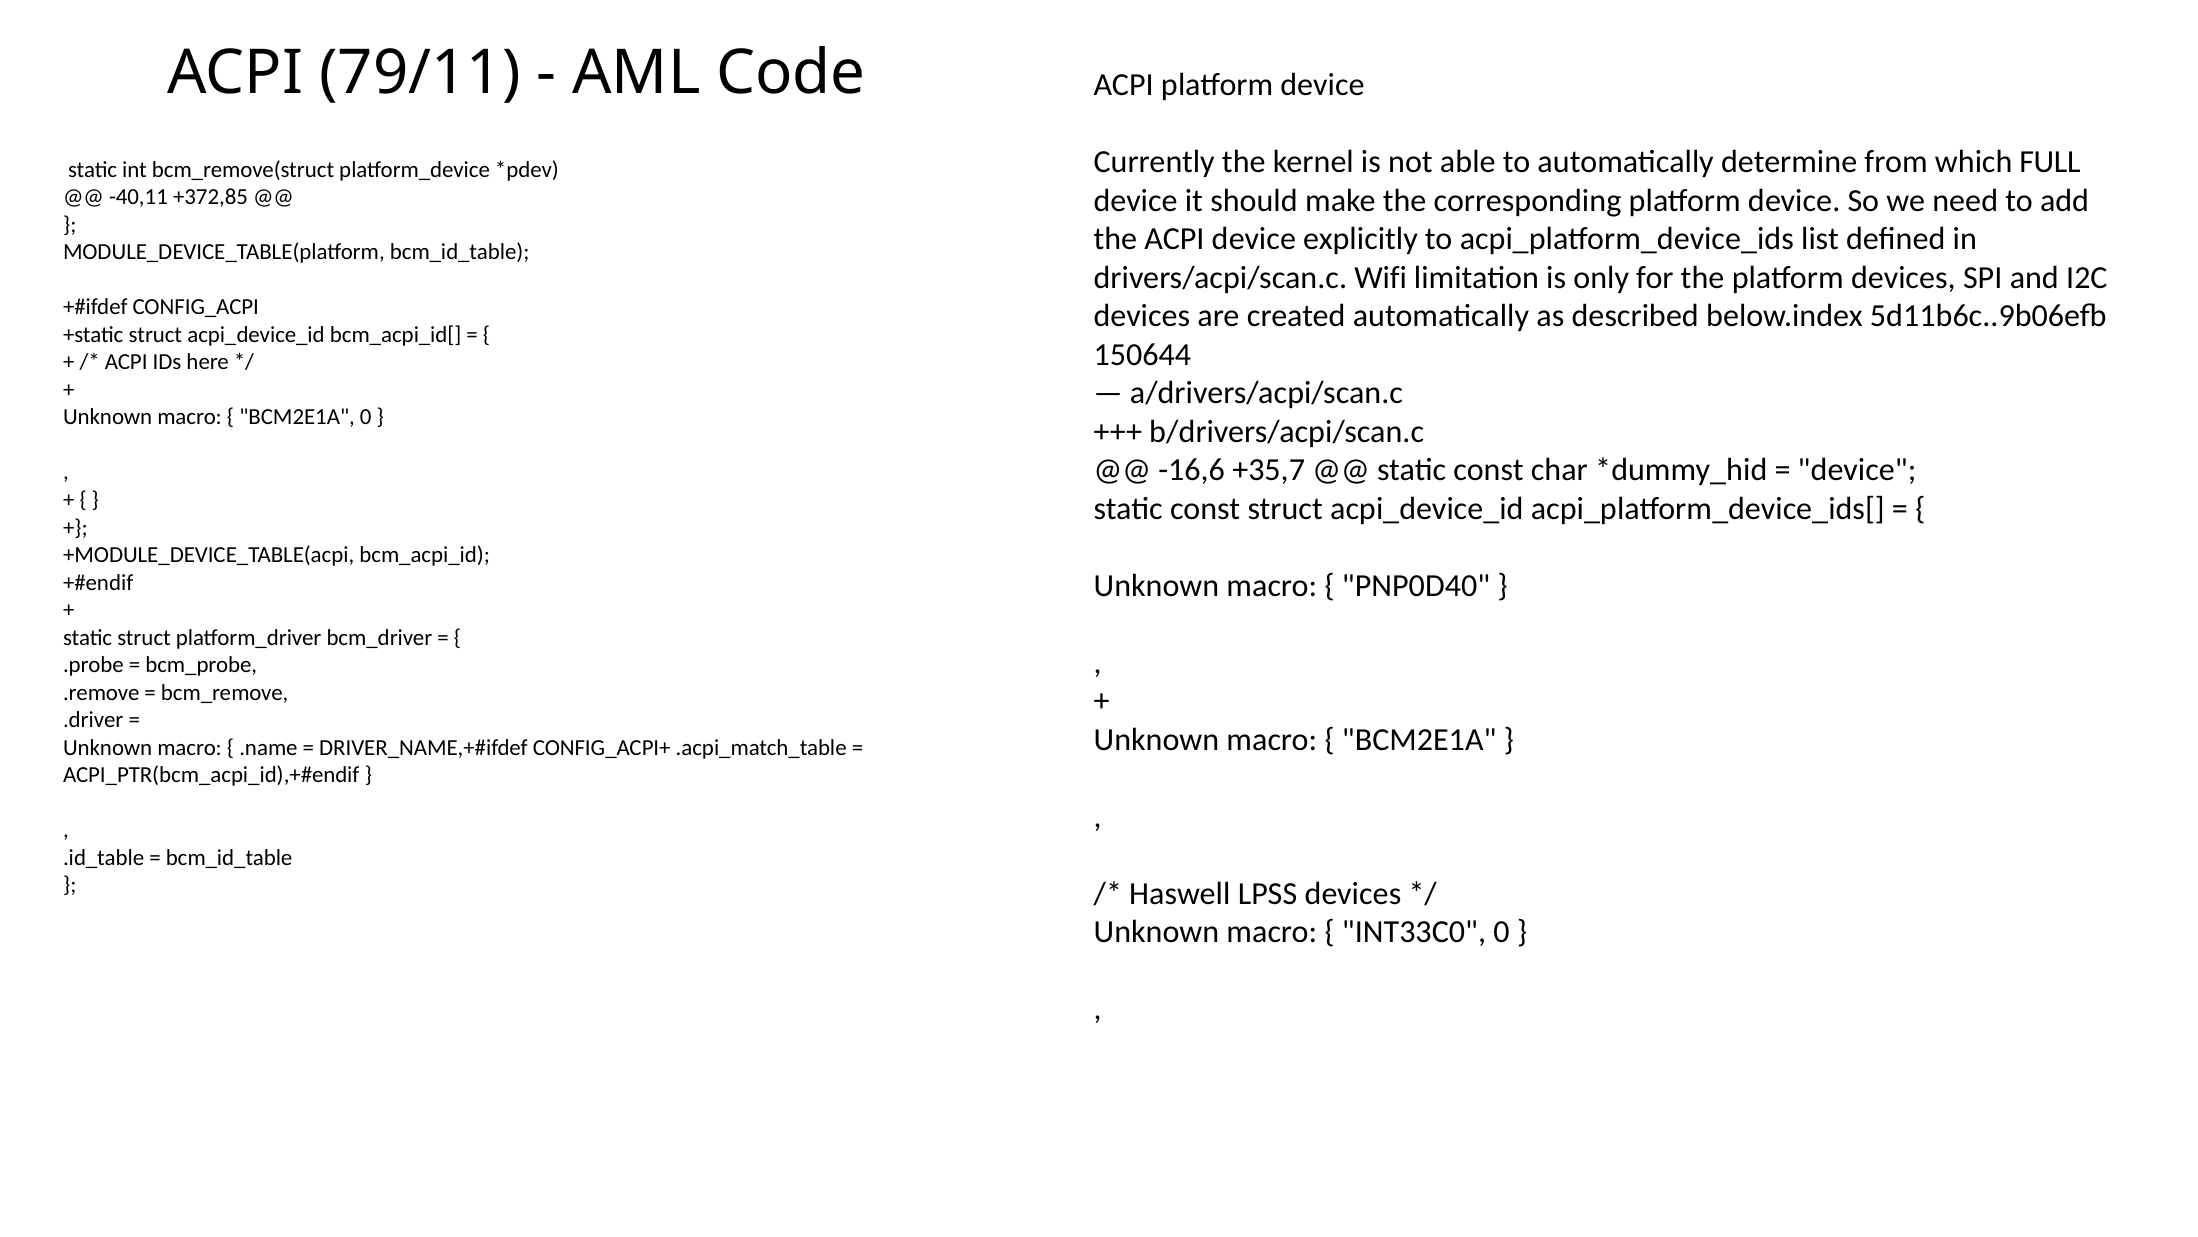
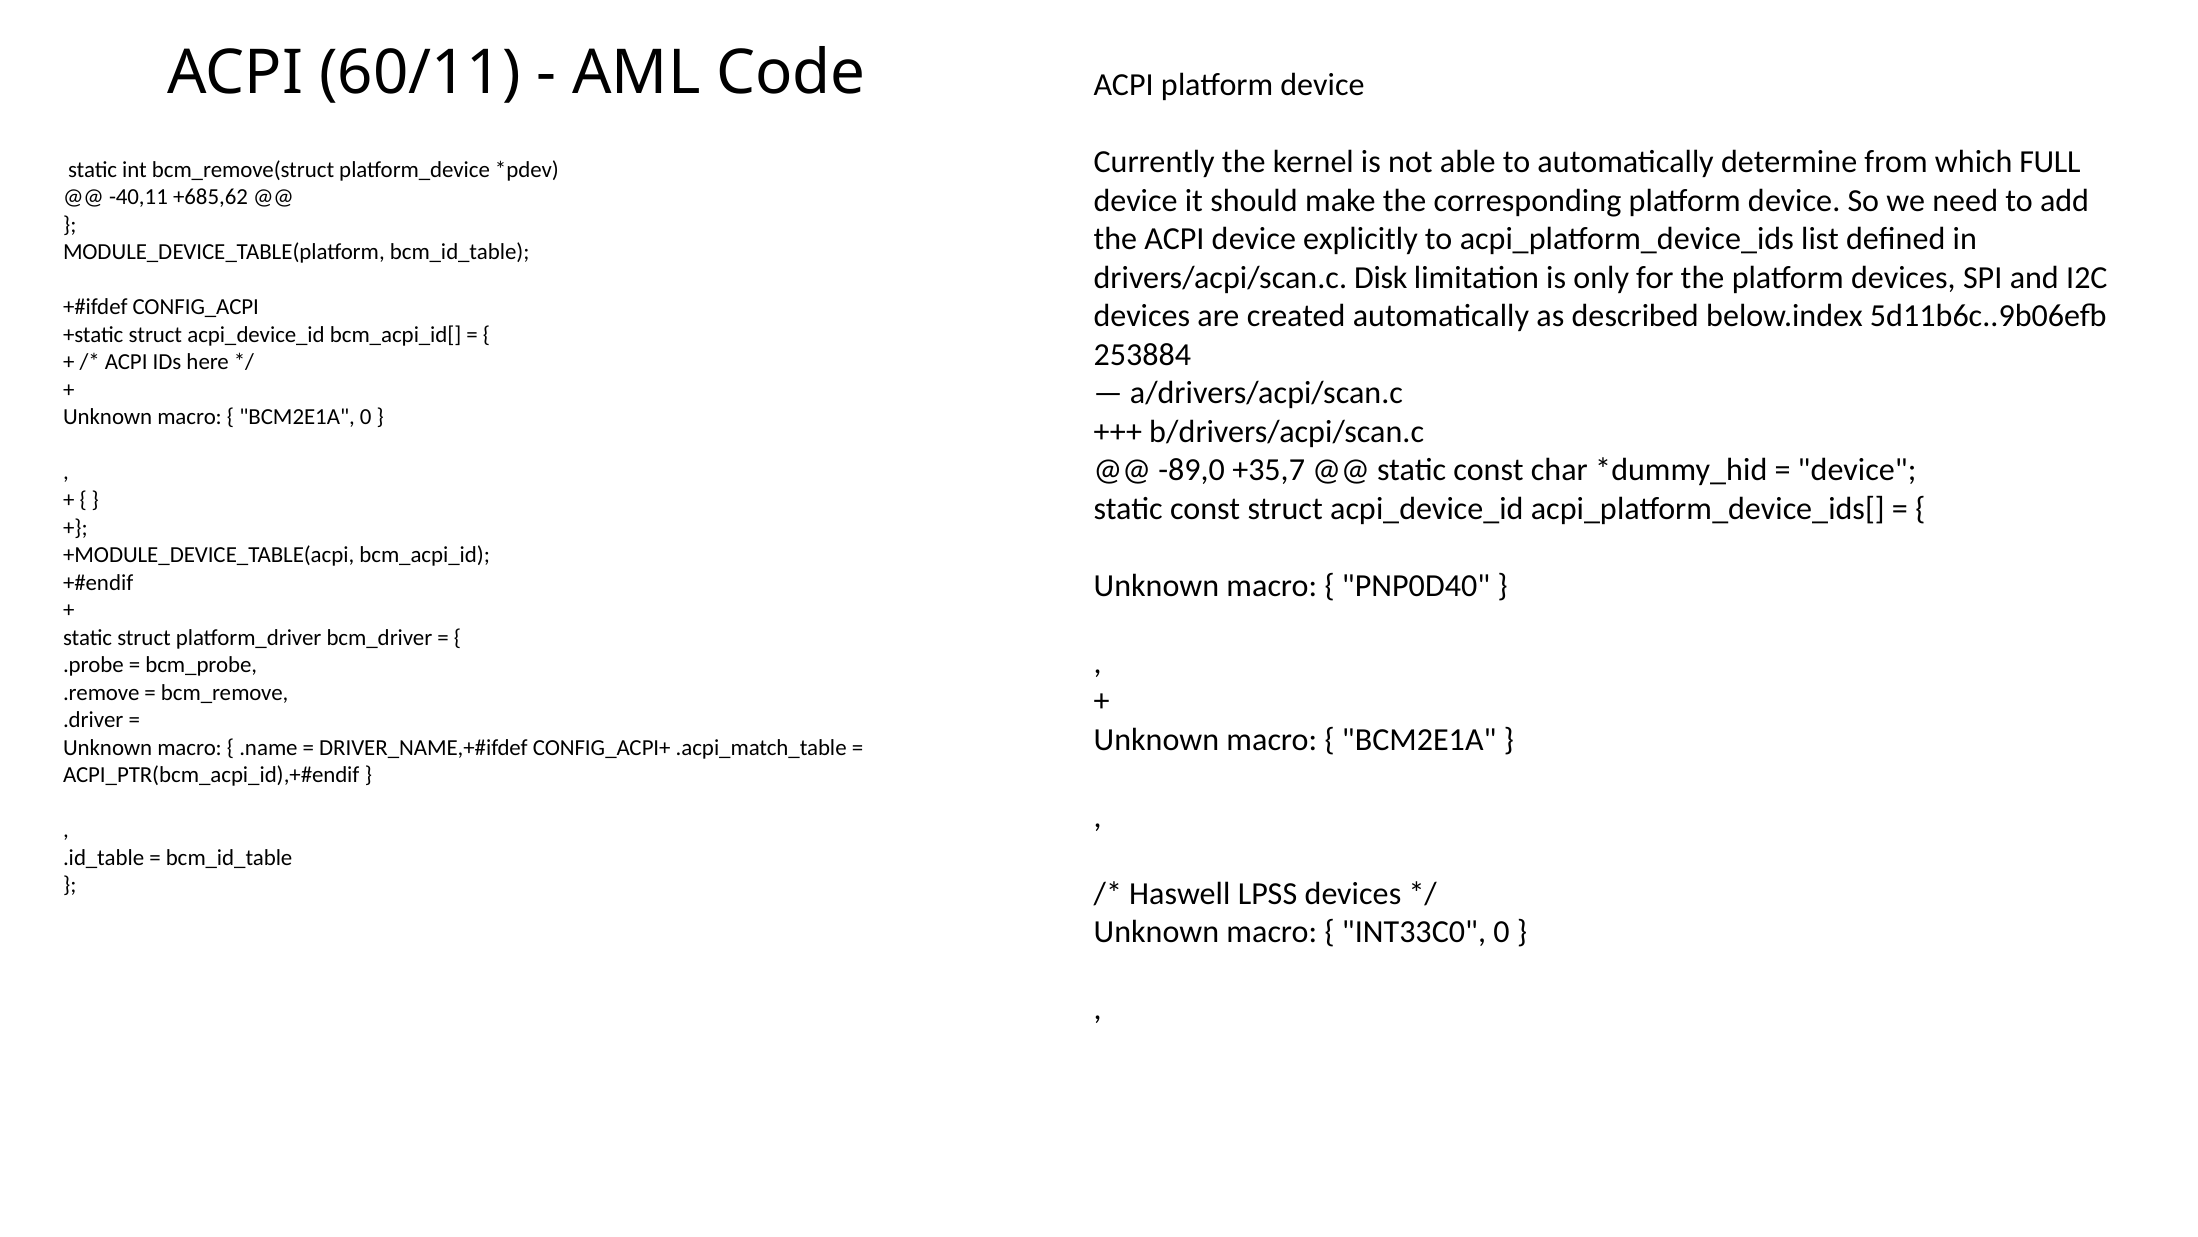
79/11: 79/11 -> 60/11
+372,85: +372,85 -> +685,62
Wifi: Wifi -> Disk
150644: 150644 -> 253884
-16,6: -16,6 -> -89,0
